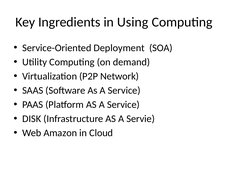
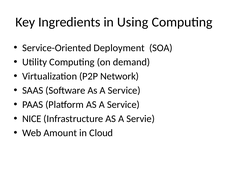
DISK: DISK -> NICE
Amazon: Amazon -> Amount
